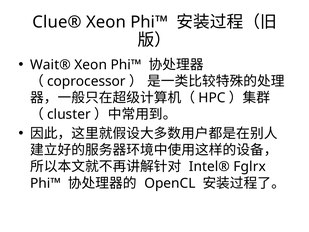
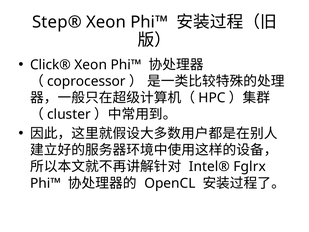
Clue®: Clue® -> Step®
Wait®: Wait® -> Click®
